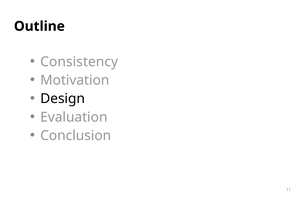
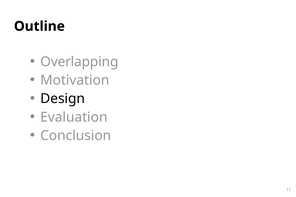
Consistency: Consistency -> Overlapping
